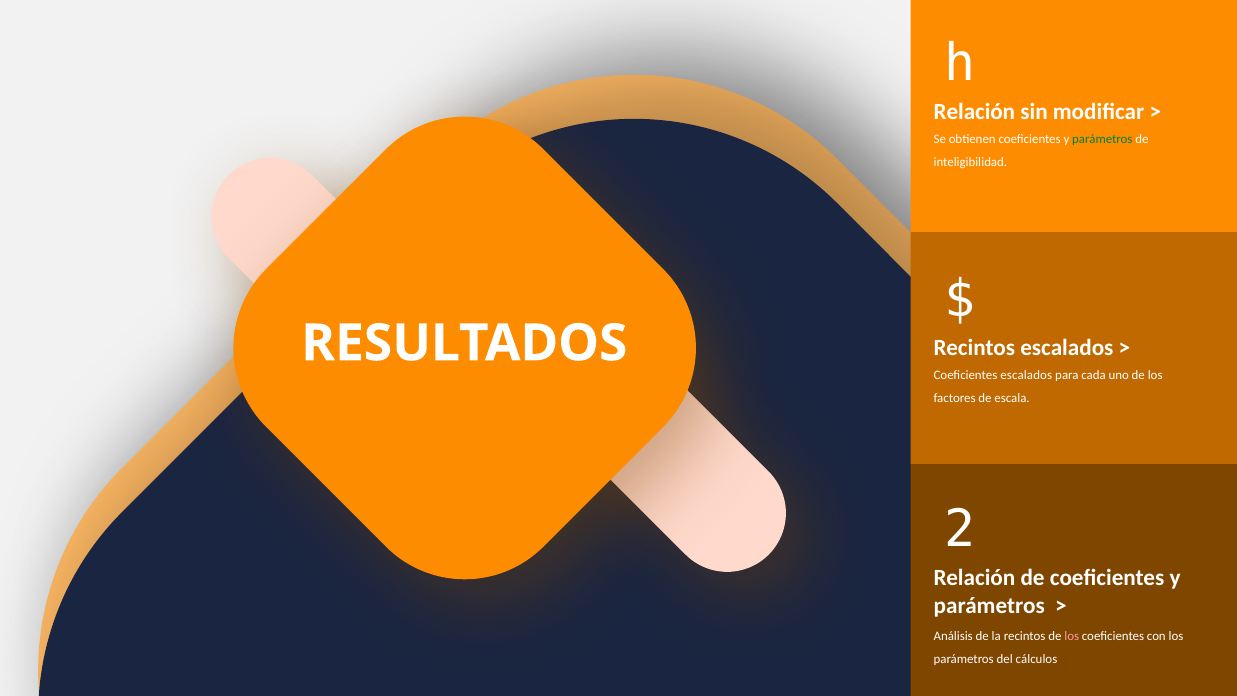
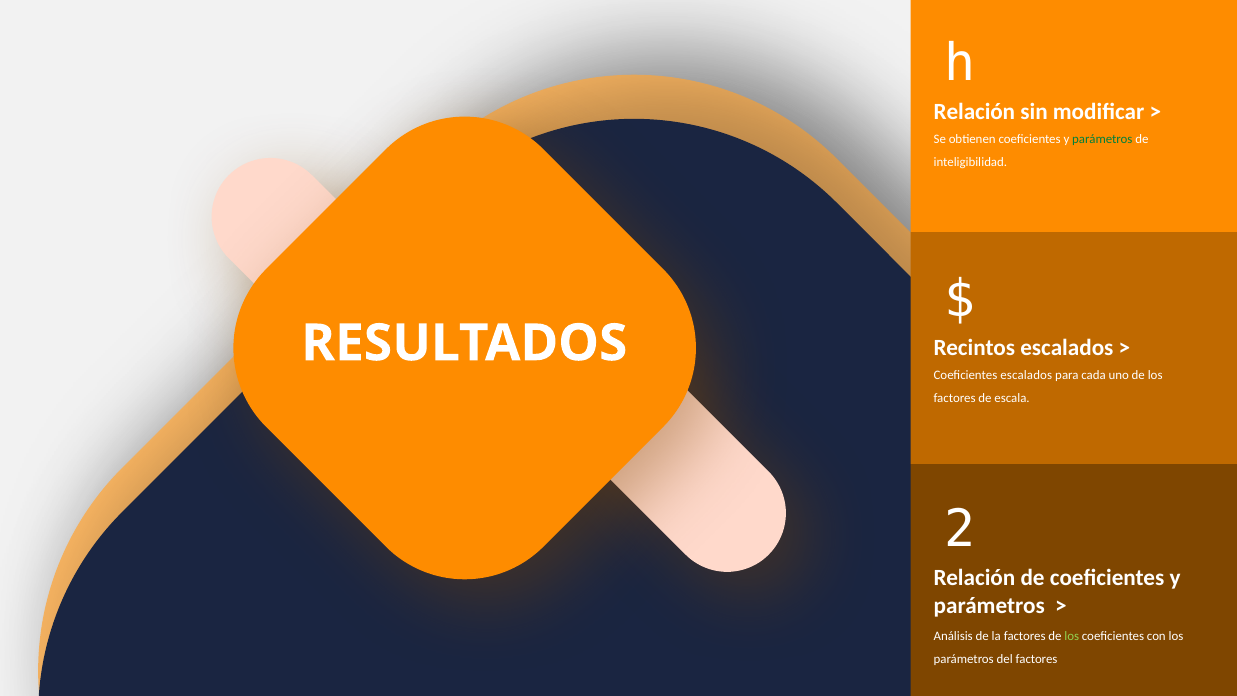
la recintos: recintos -> factores
los at (1072, 636) colour: pink -> light green
del cálculos: cálculos -> factores
